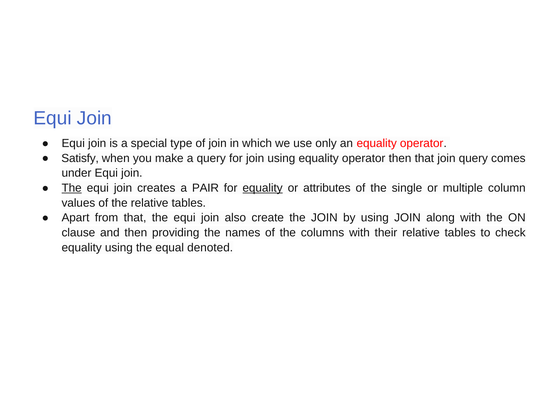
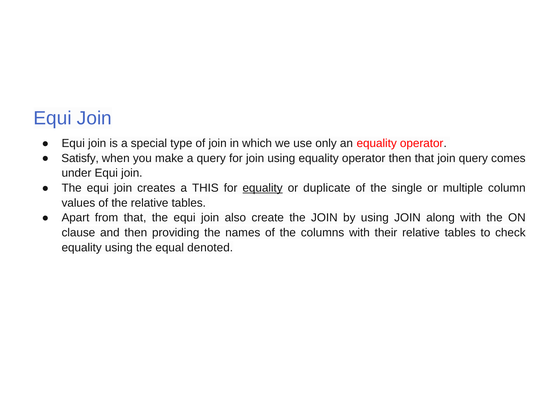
The at (72, 188) underline: present -> none
PAIR: PAIR -> THIS
attributes: attributes -> duplicate
